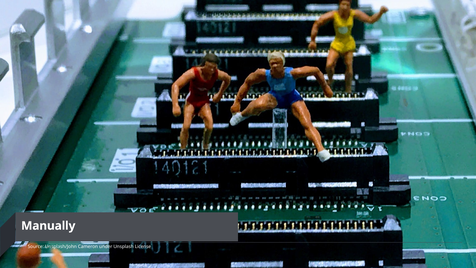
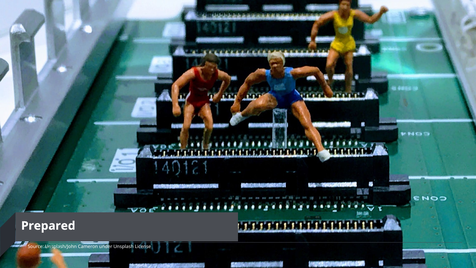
Manually: Manually -> Prepared
